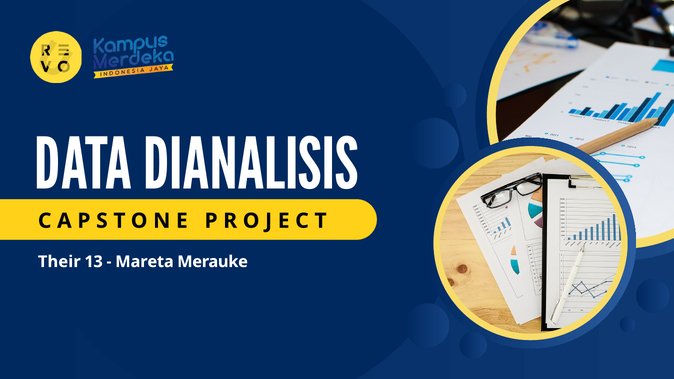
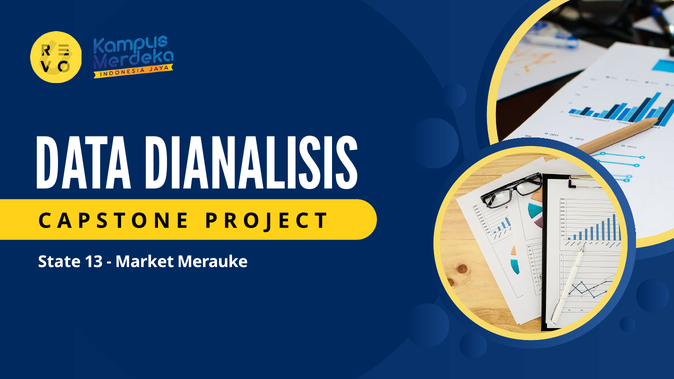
Their: Their -> State
Mareta: Mareta -> Market
